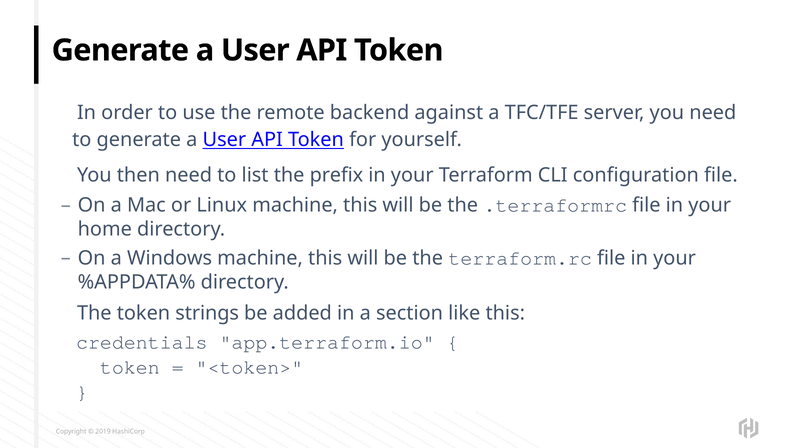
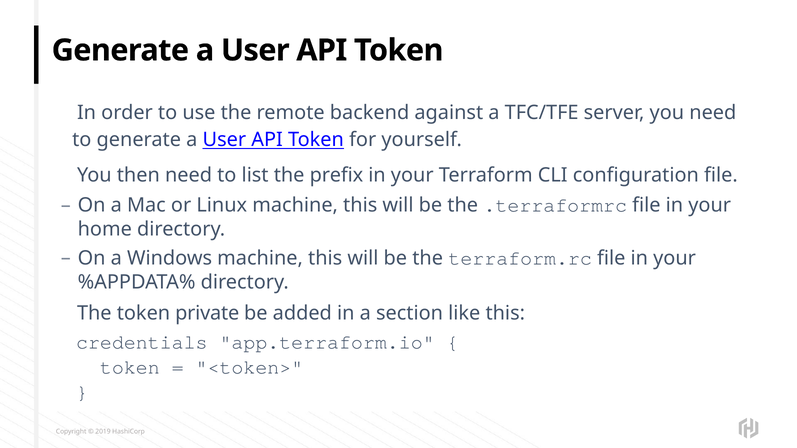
strings: strings -> private
